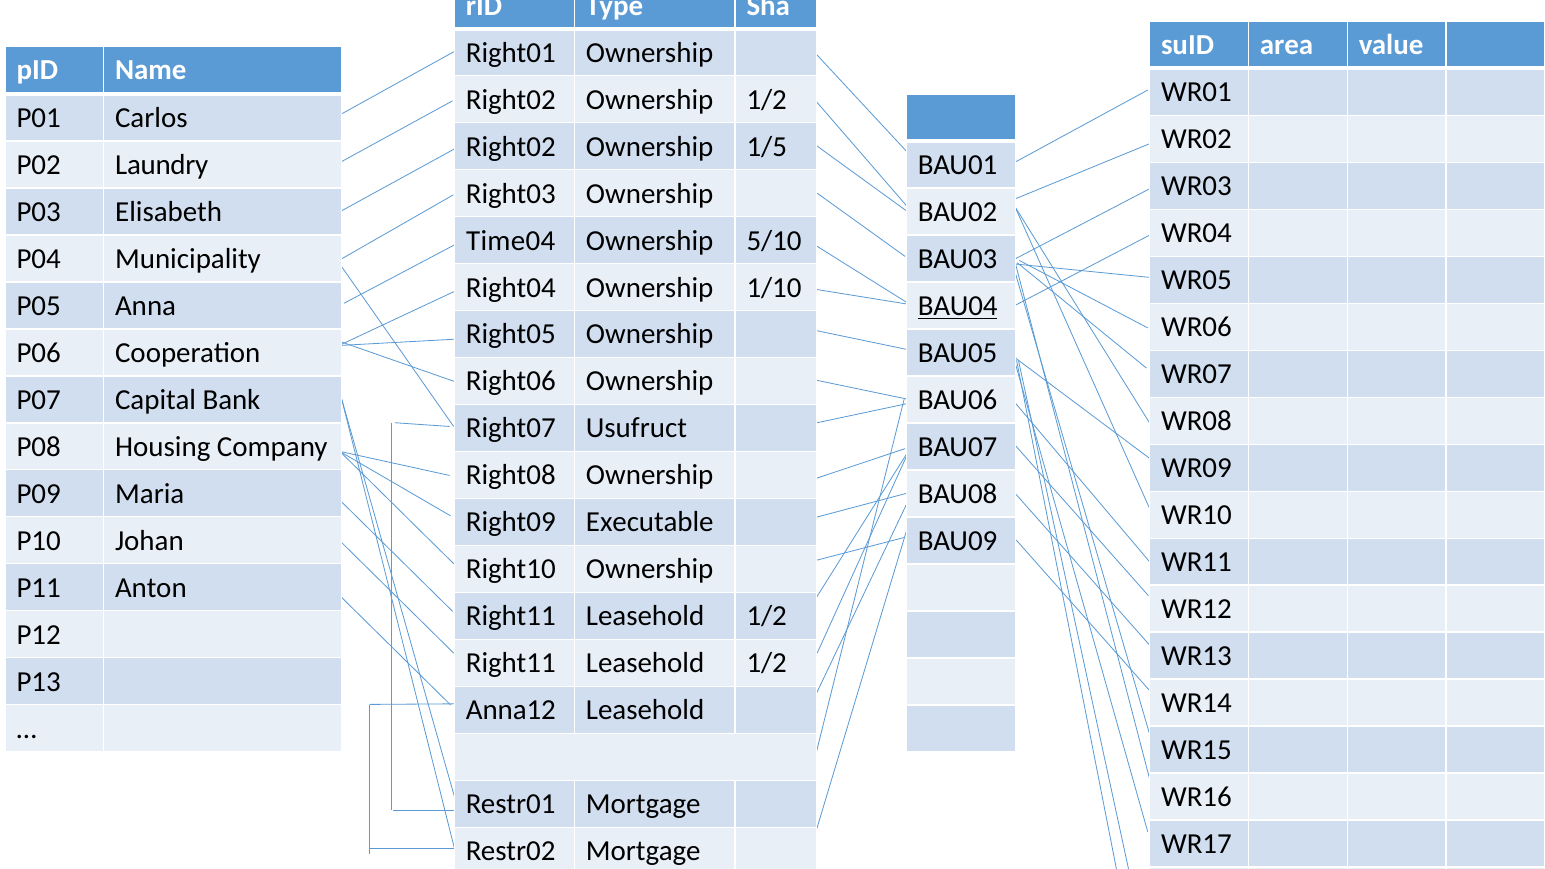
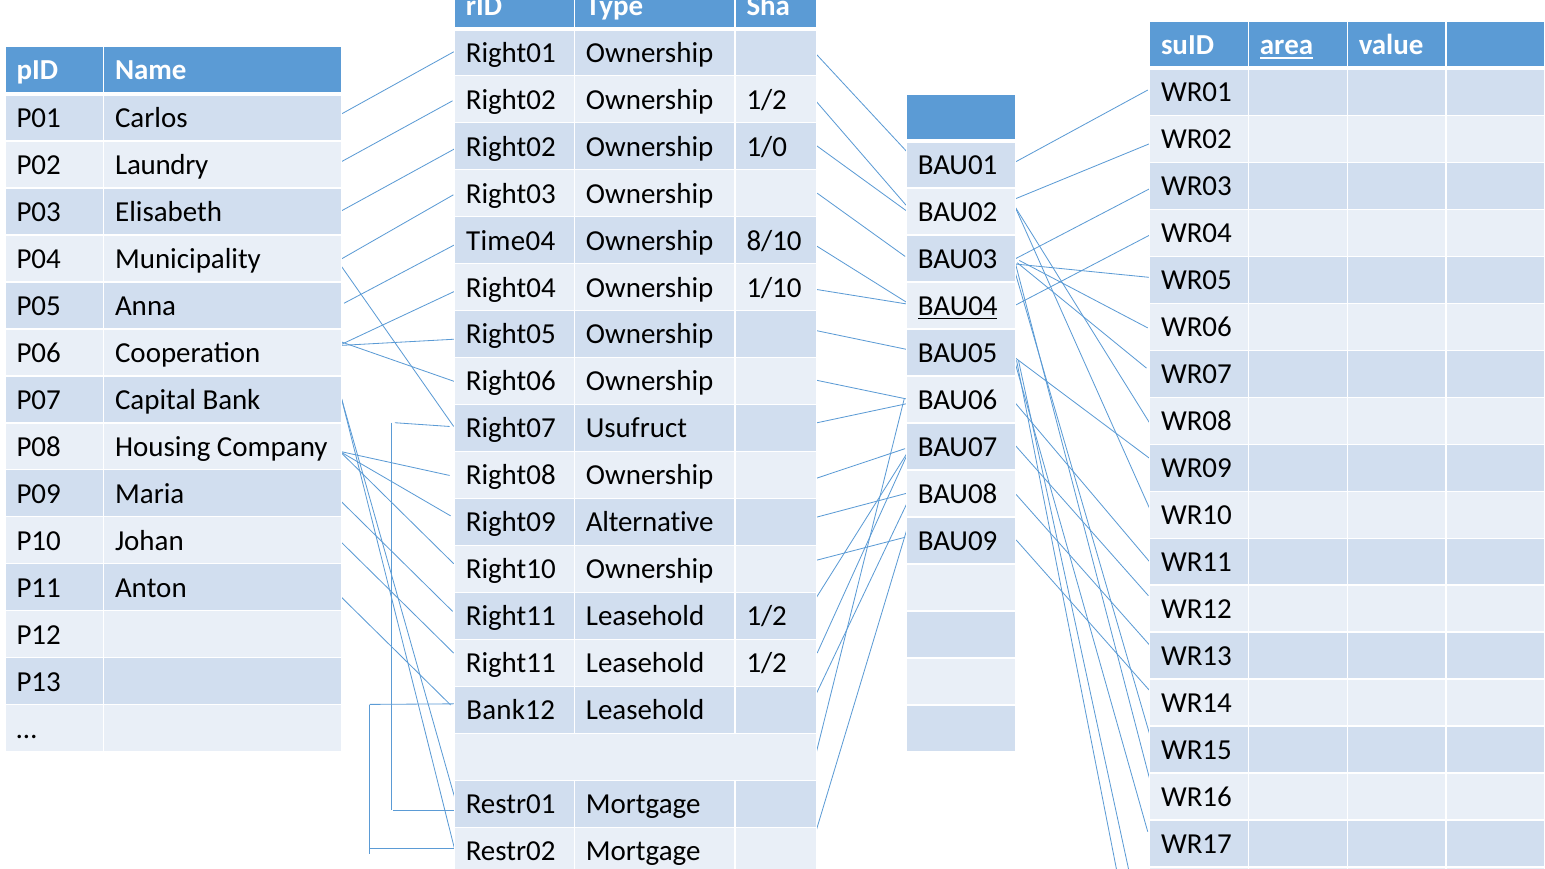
area underline: none -> present
1/5: 1/5 -> 1/0
5/10: 5/10 -> 8/10
Executable: Executable -> Alternative
Anna12: Anna12 -> Bank12
